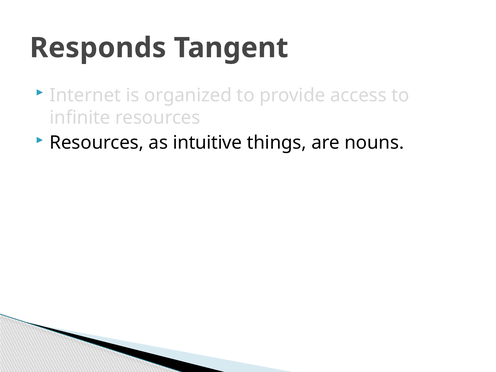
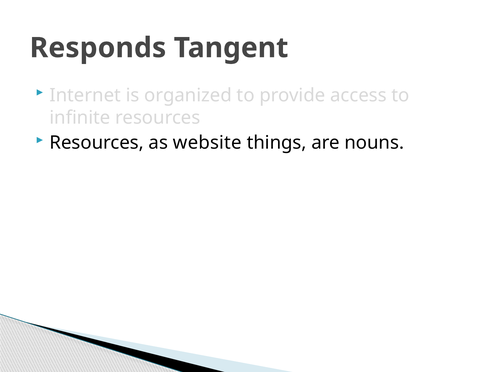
intuitive: intuitive -> website
